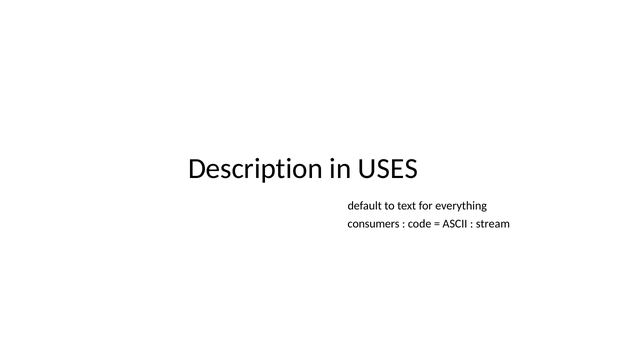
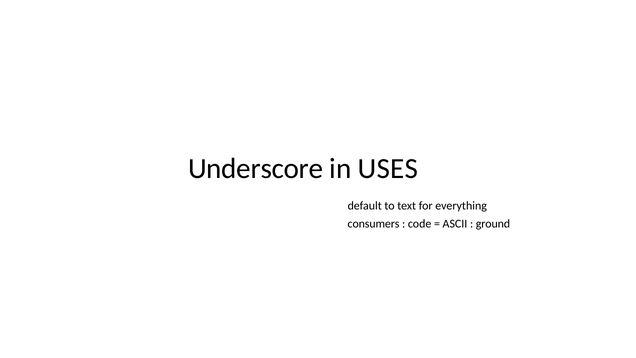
Description: Description -> Underscore
stream: stream -> ground
